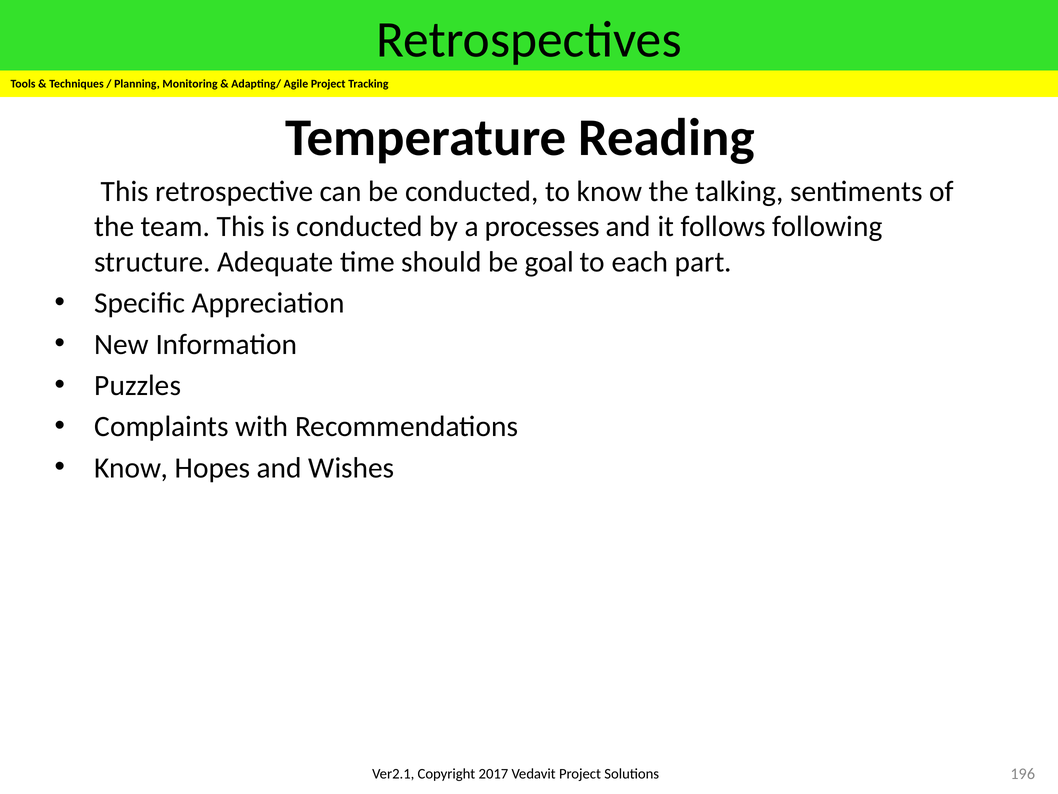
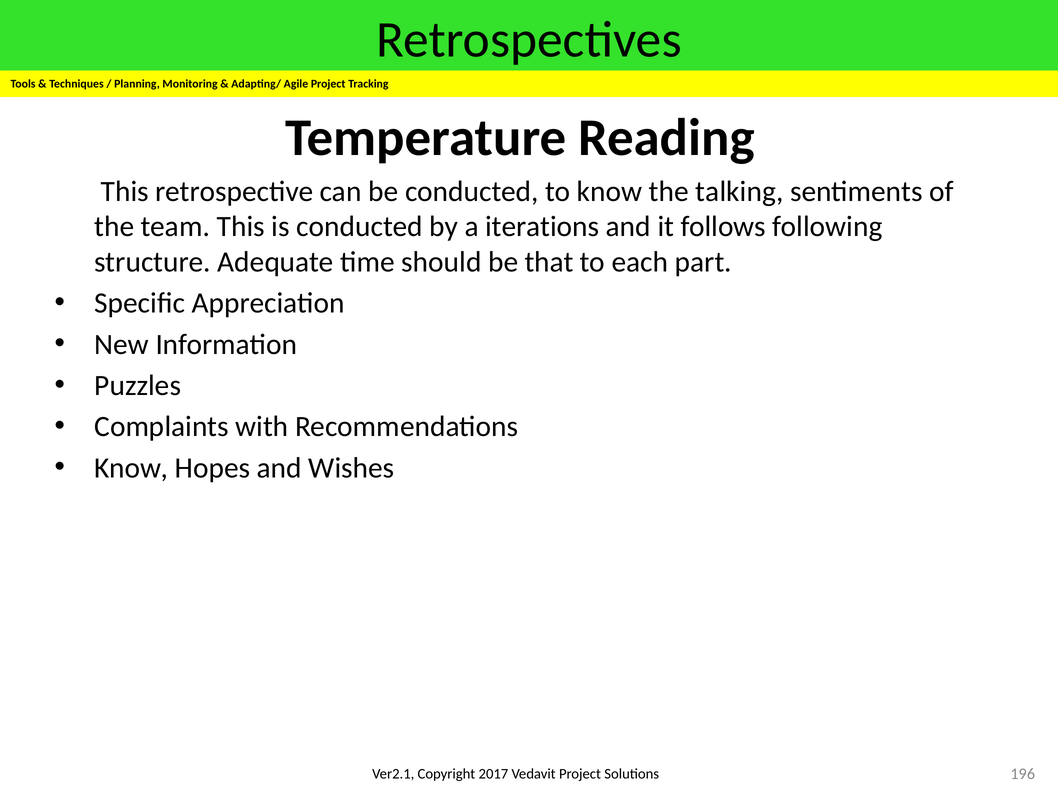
processes: processes -> iterations
goal: goal -> that
